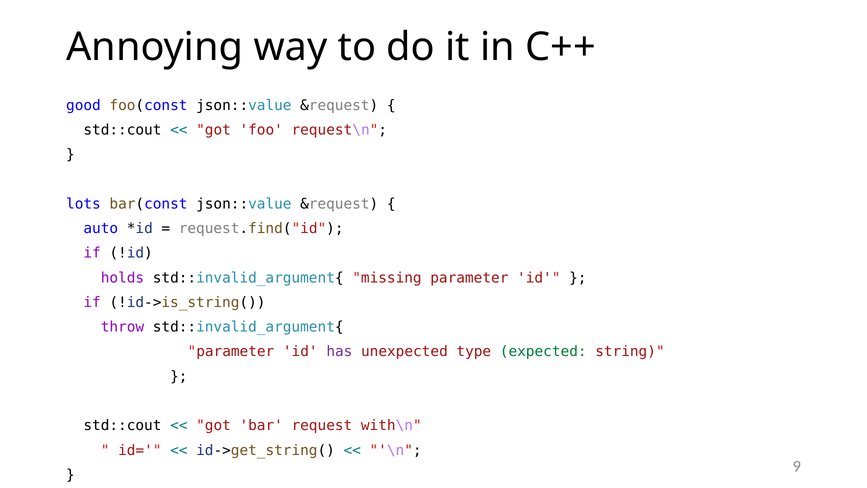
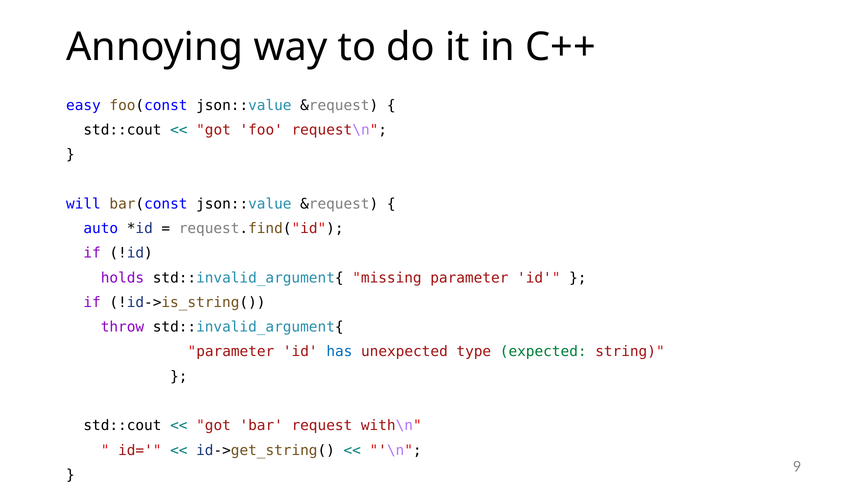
good: good -> easy
lots: lots -> will
has colour: purple -> blue
